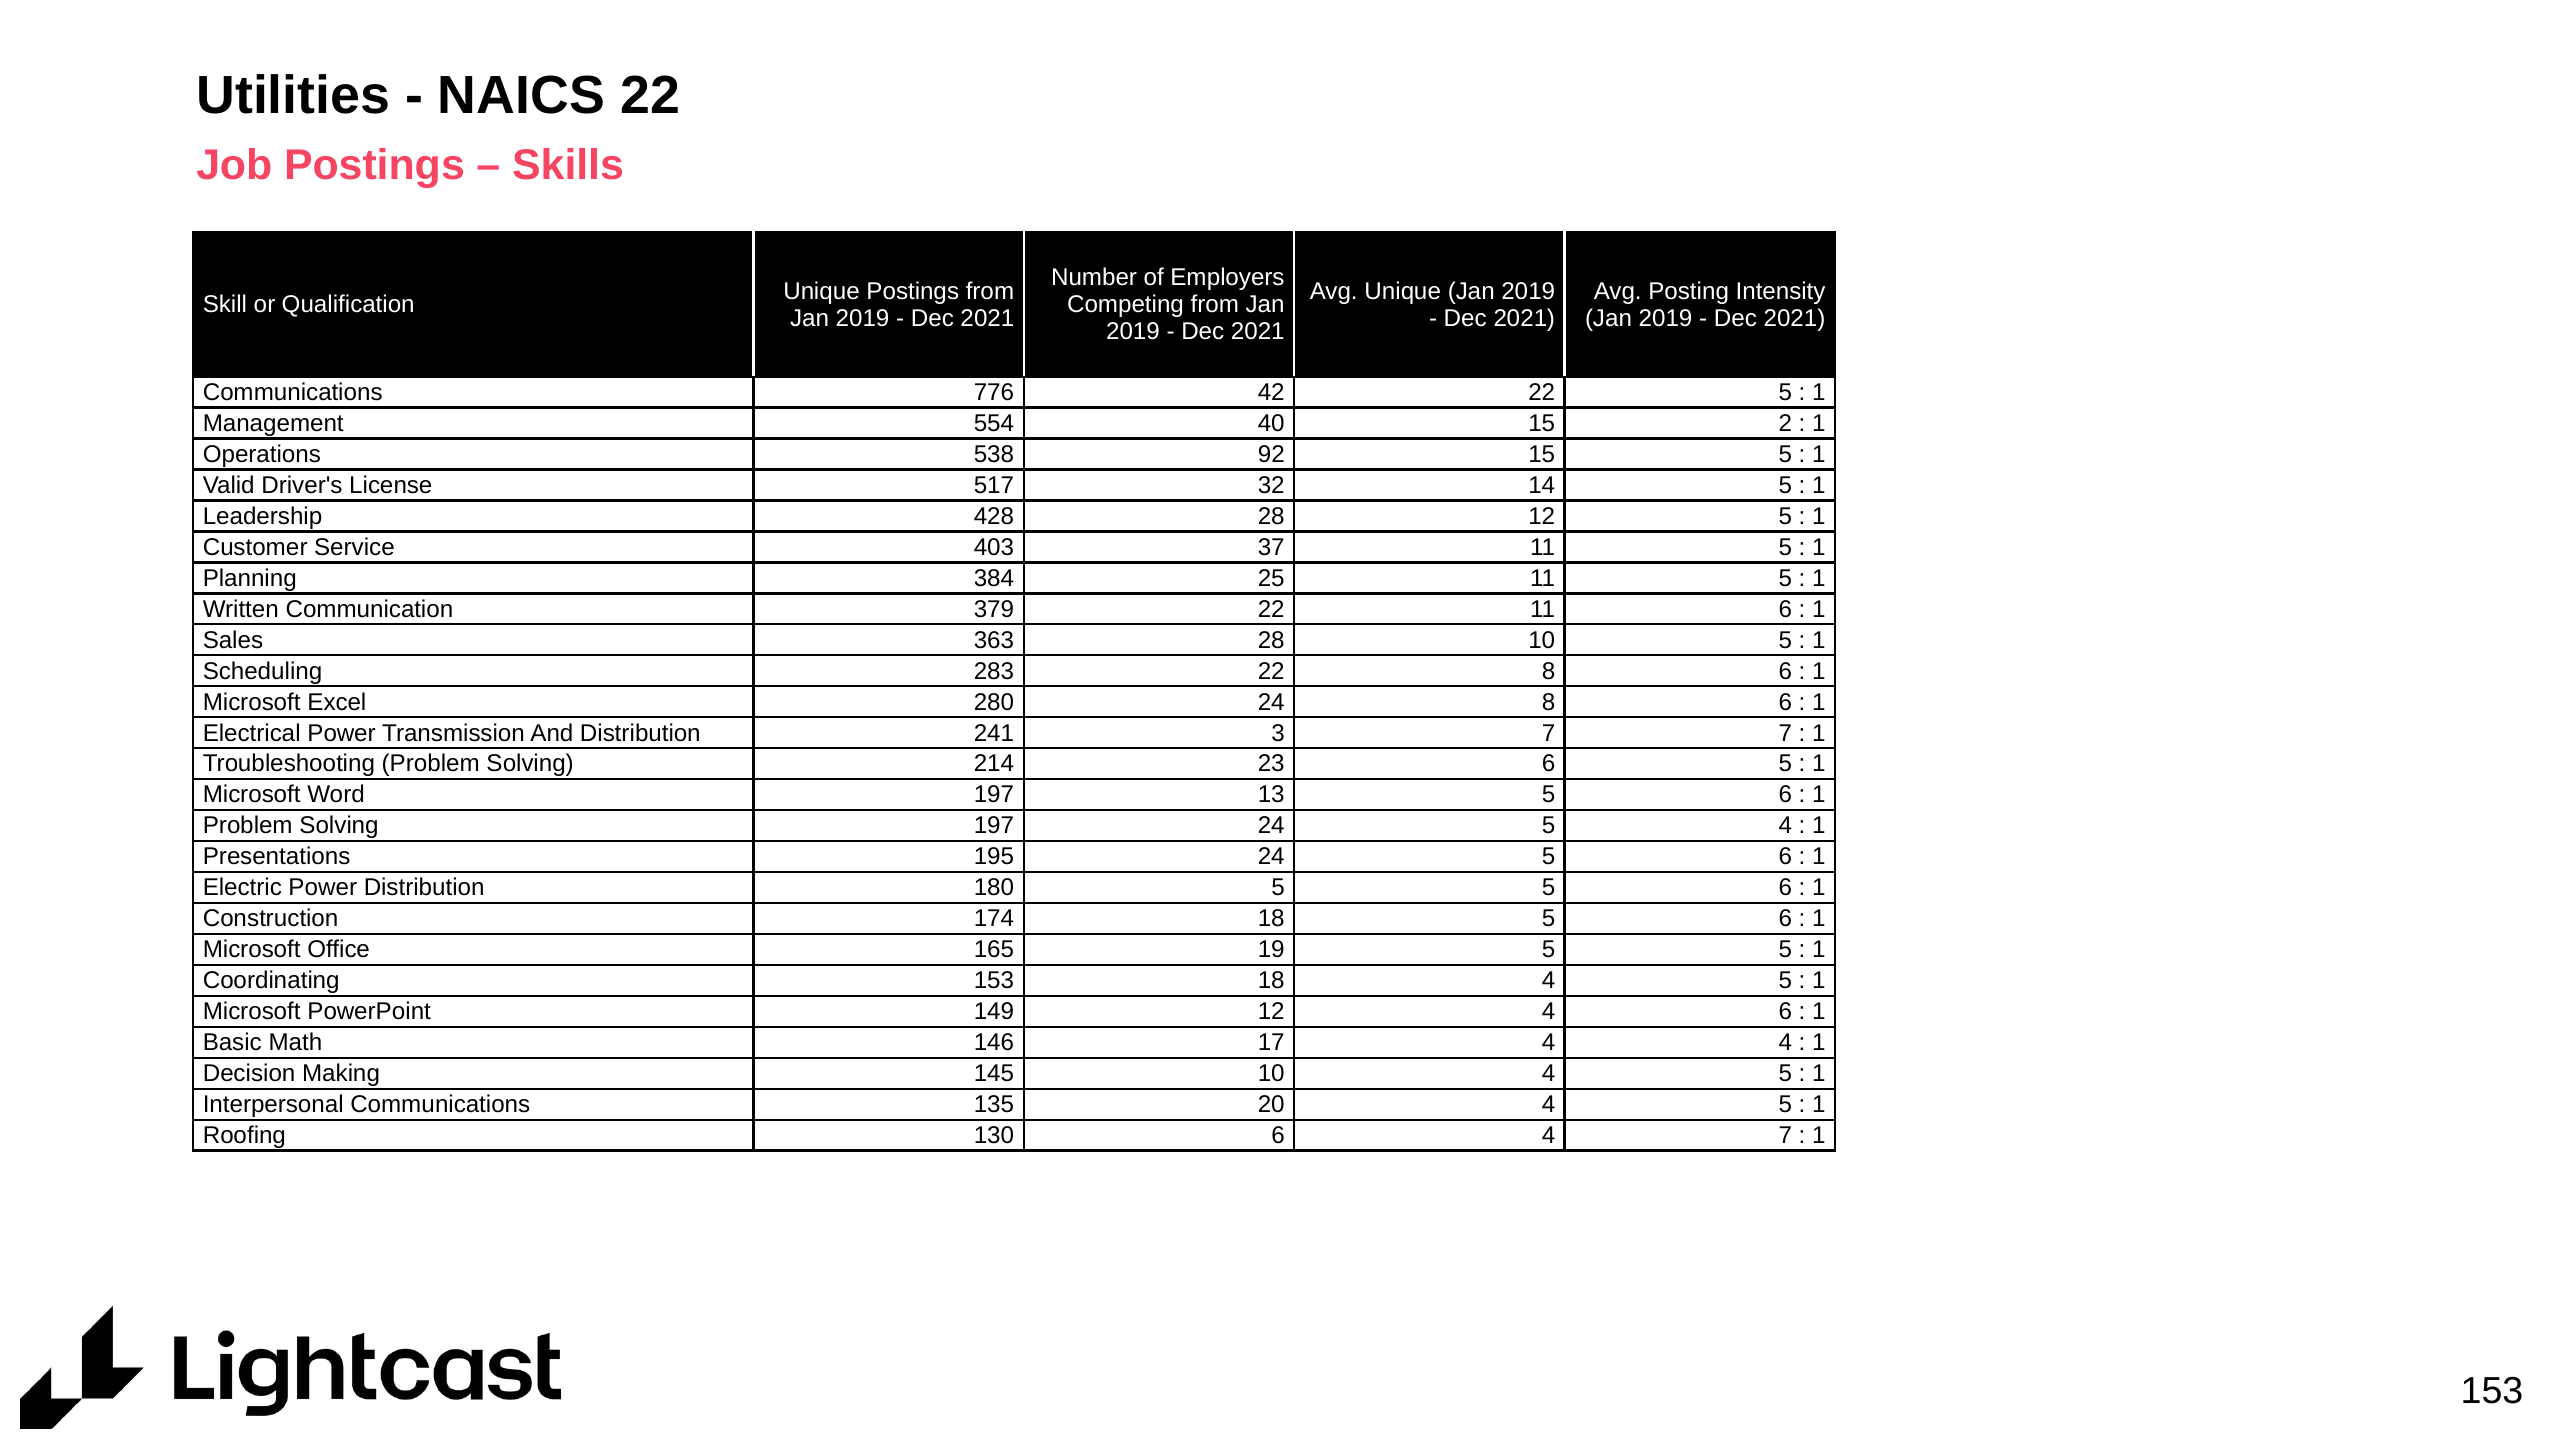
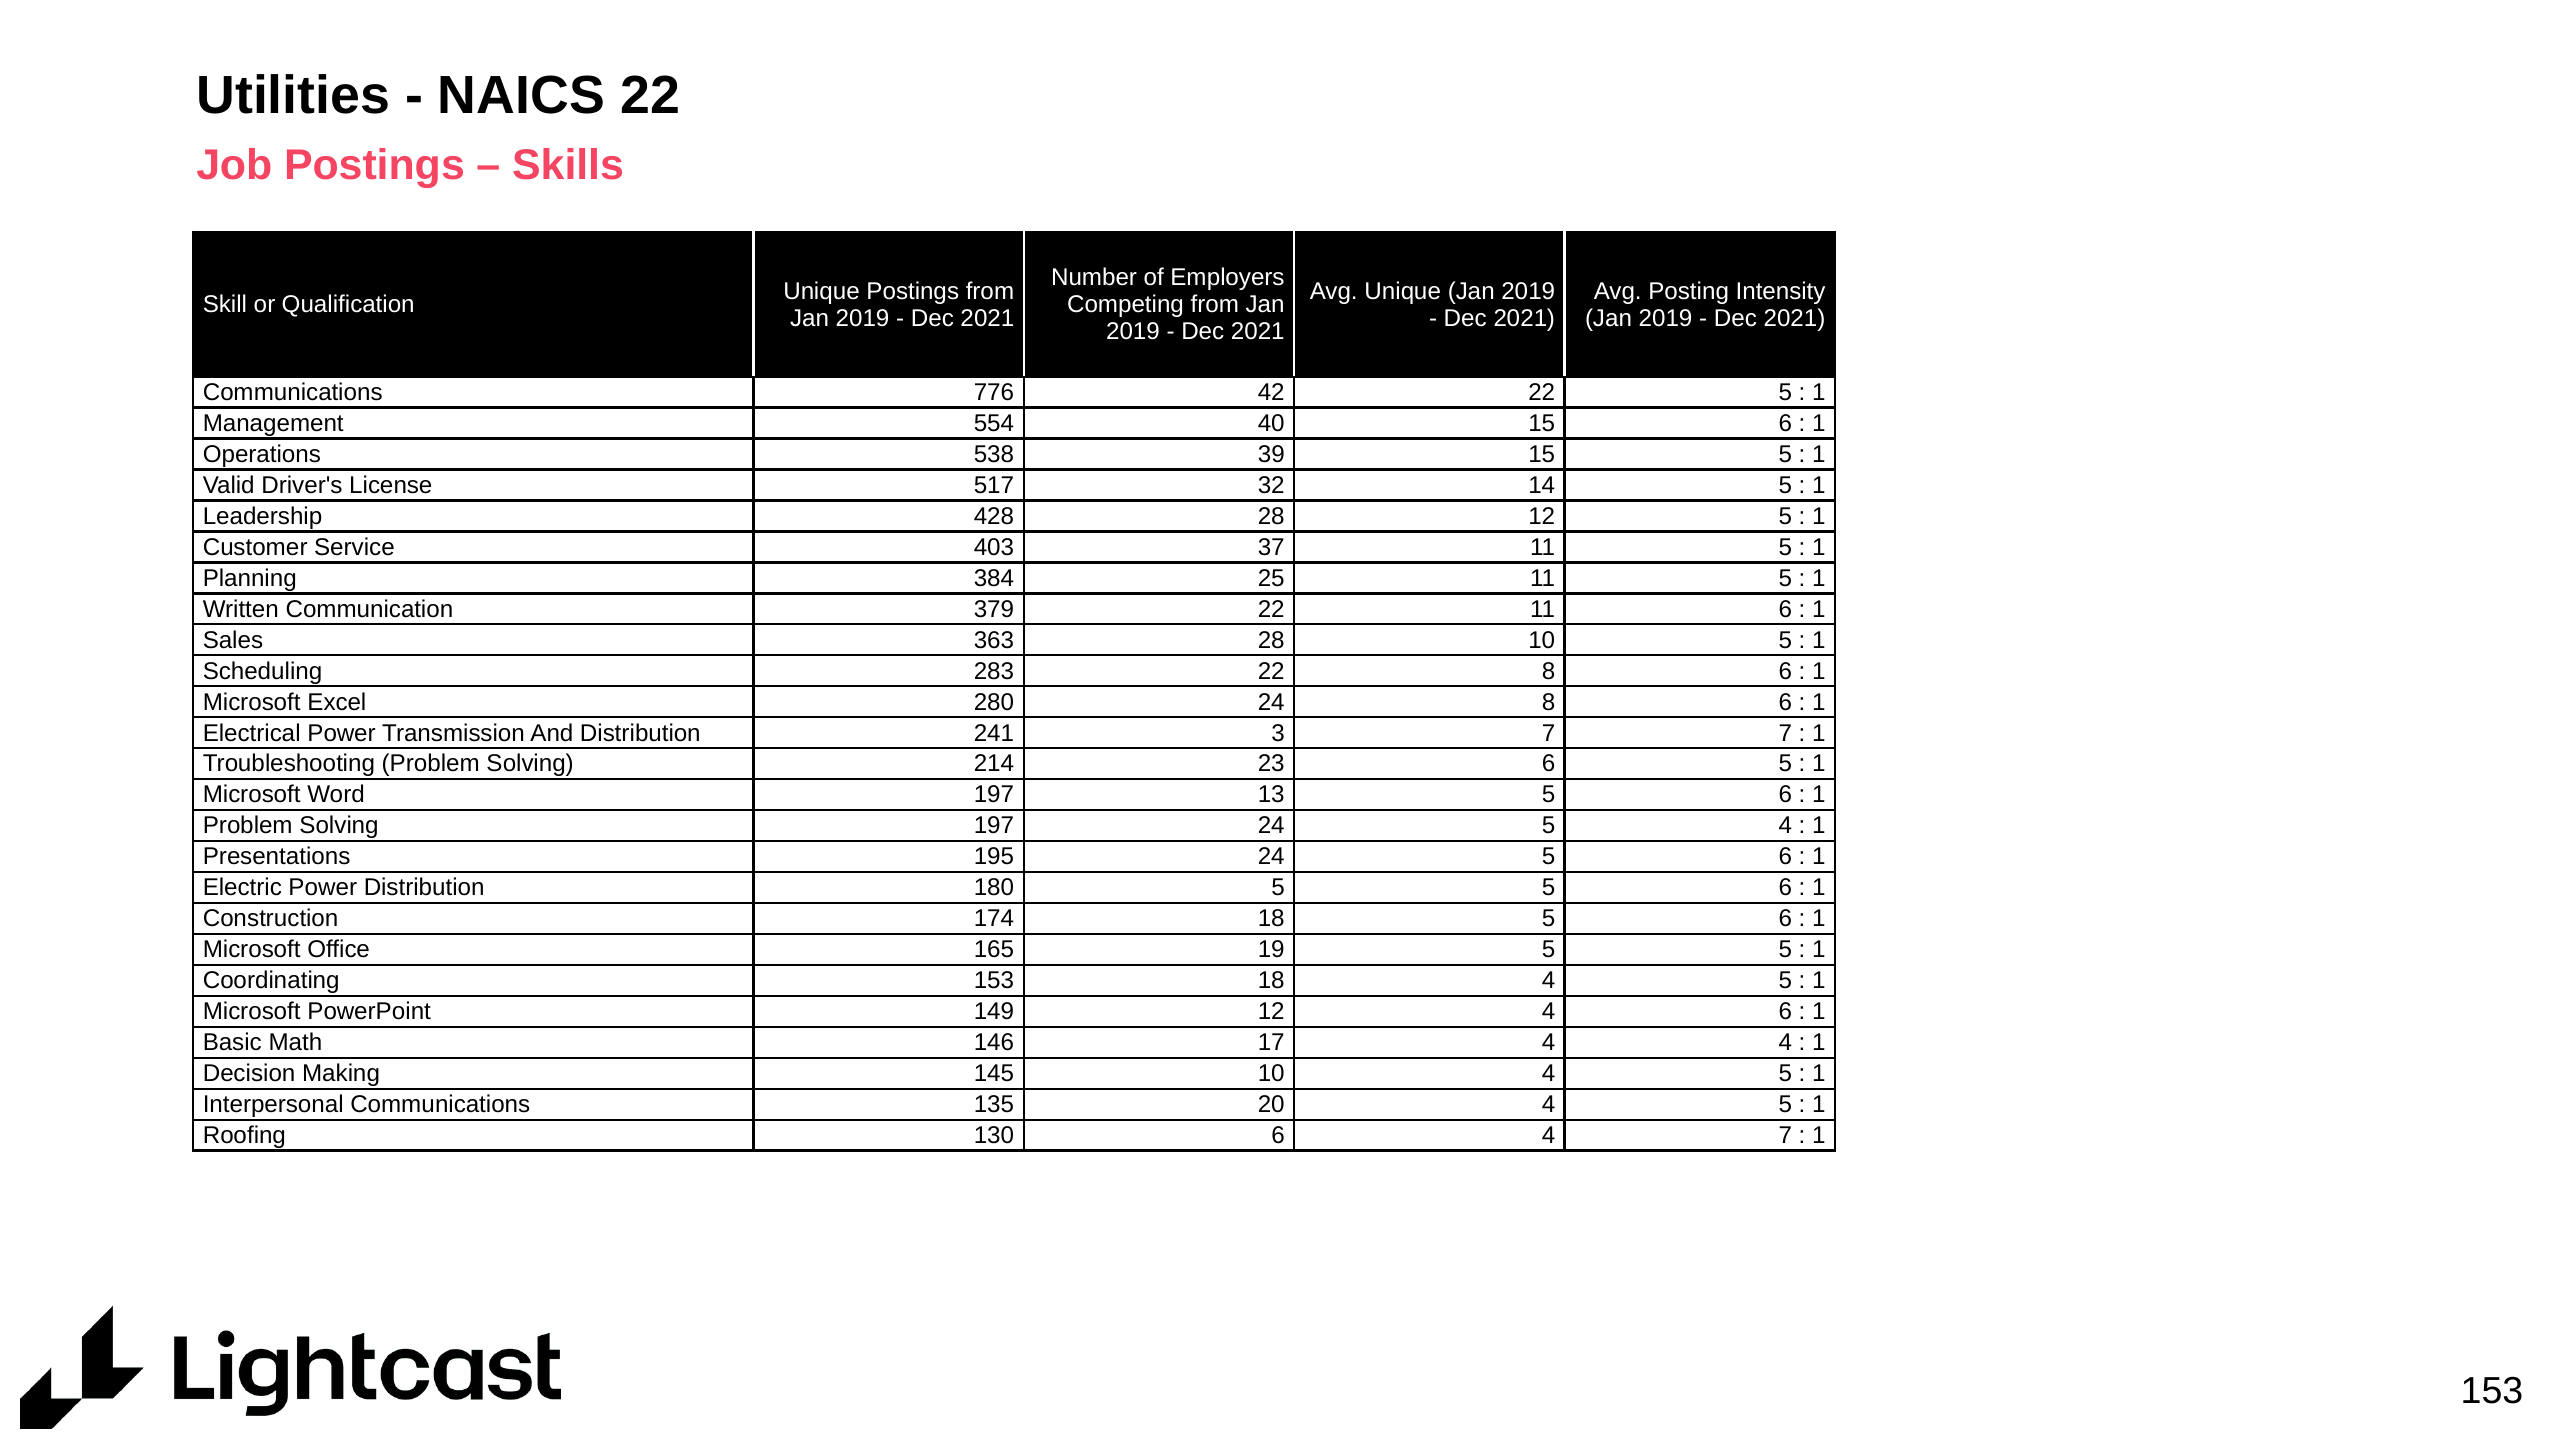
15 2: 2 -> 6
92: 92 -> 39
